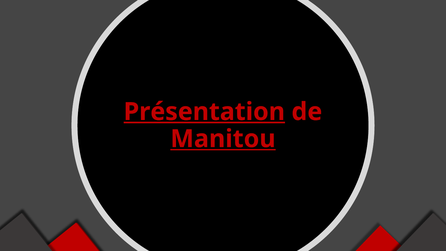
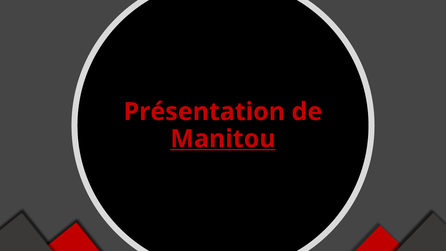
Présentation underline: present -> none
